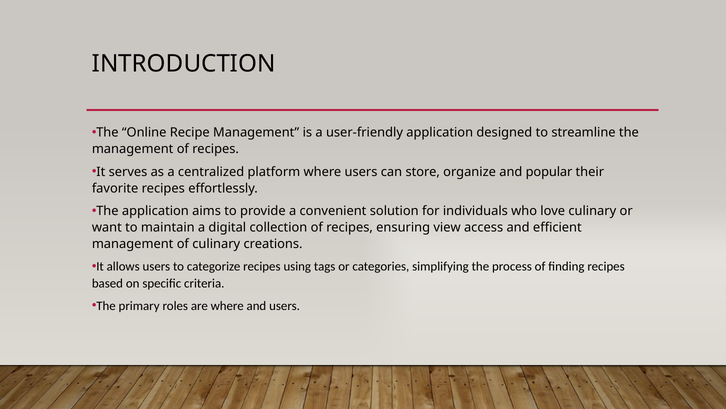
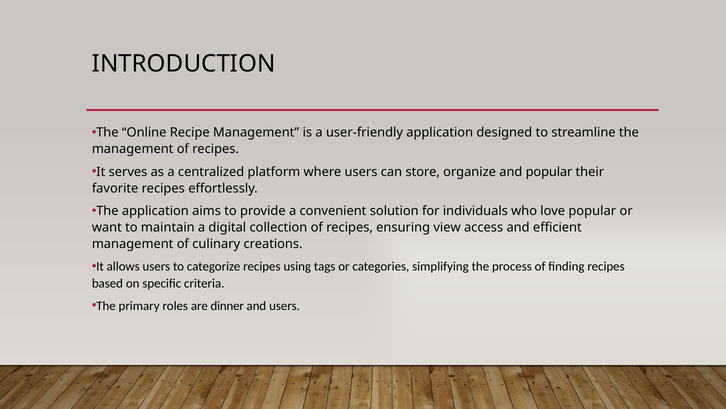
love culinary: culinary -> popular
are where: where -> dinner
